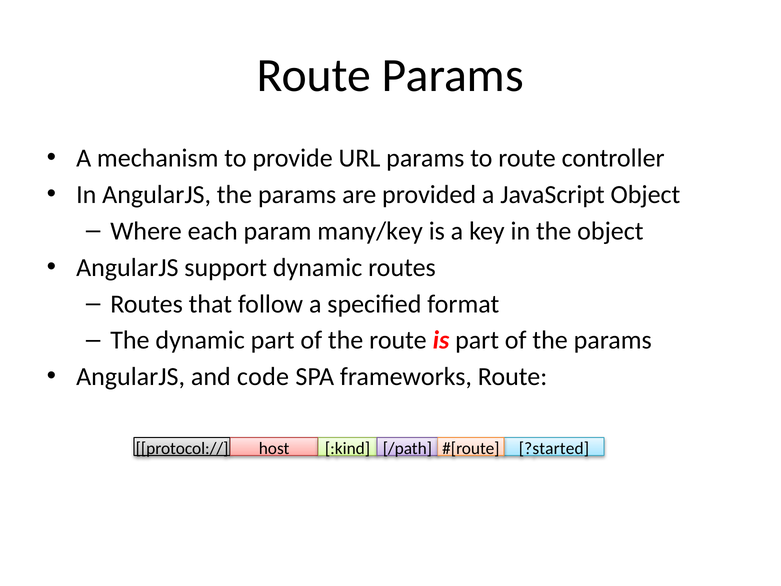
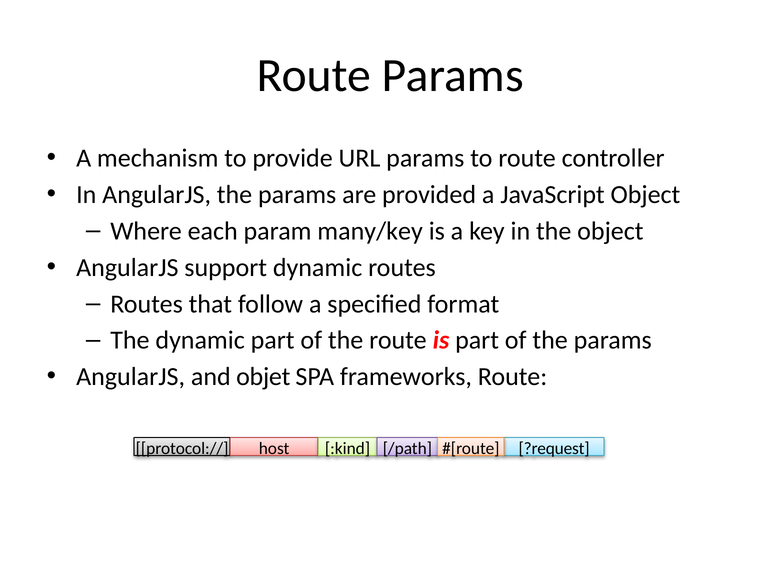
code: code -> objet
?started: ?started -> ?request
